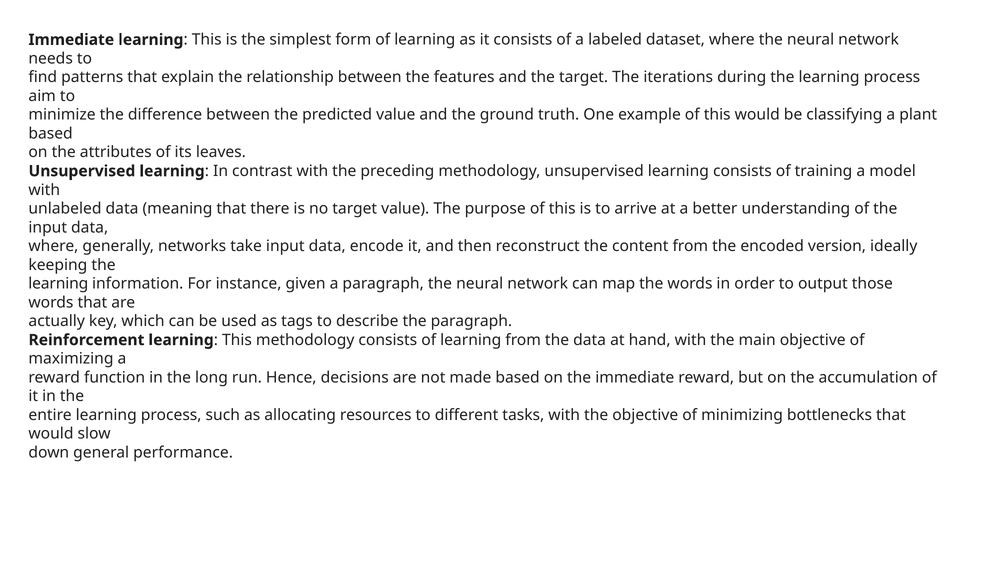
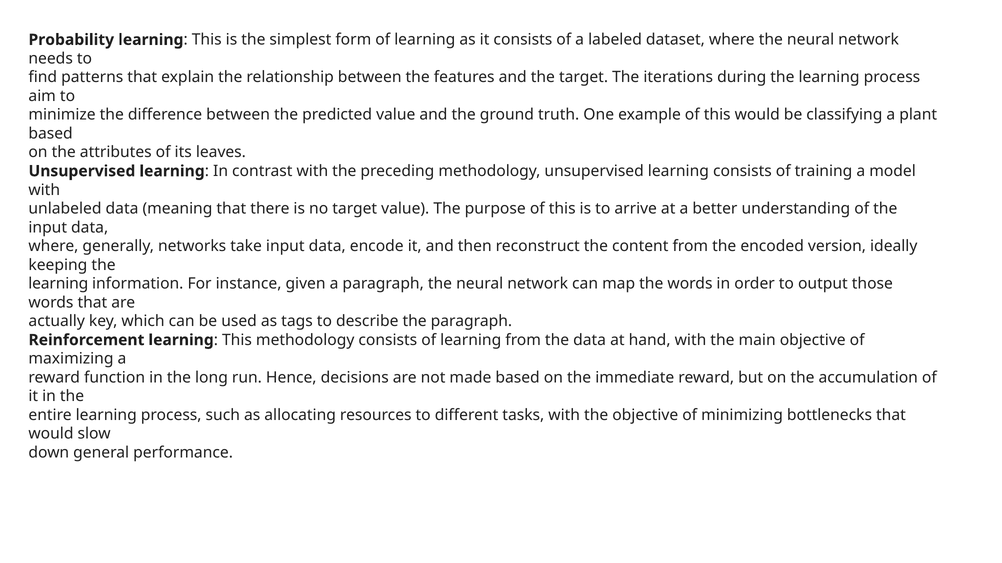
Immediate at (71, 40): Immediate -> Probability
